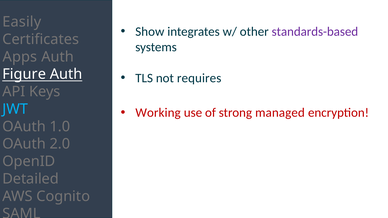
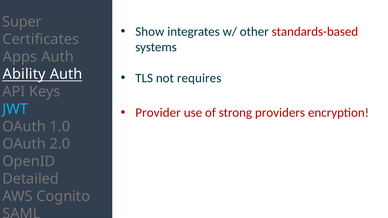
Easily: Easily -> Super
standards-based colour: purple -> red
Figure: Figure -> Ability
Working: Working -> Provider
managed: managed -> providers
